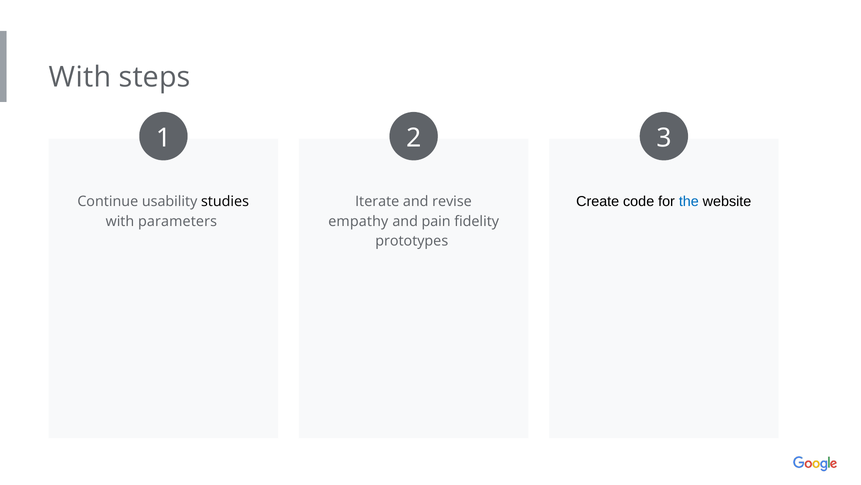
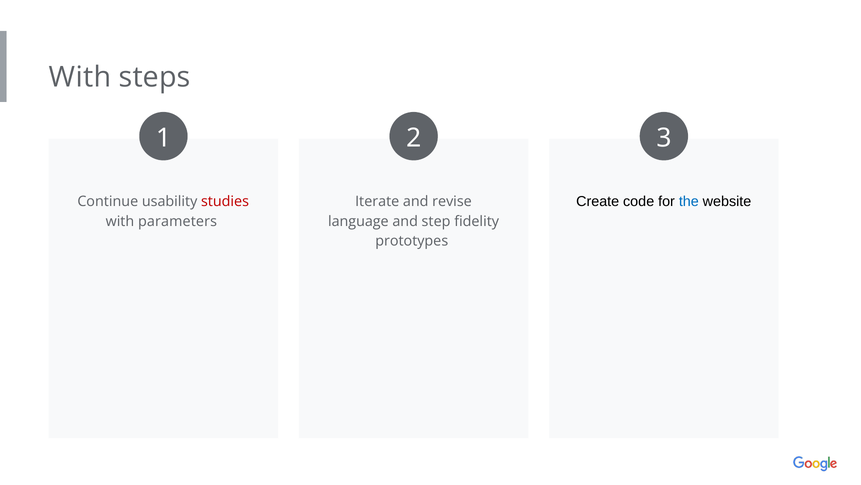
studies colour: black -> red
empathy: empathy -> language
pain: pain -> step
